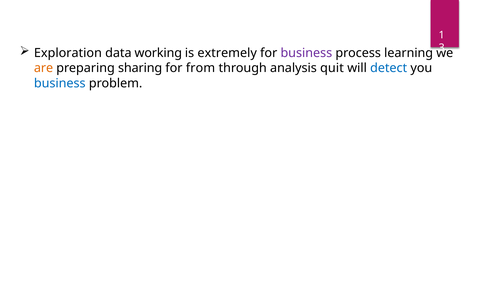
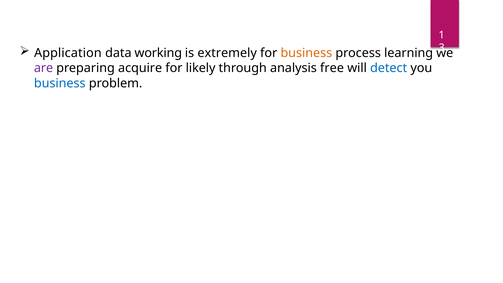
Exploration: Exploration -> Application
business at (306, 53) colour: purple -> orange
are colour: orange -> purple
sharing: sharing -> acquire
from: from -> likely
quit: quit -> free
